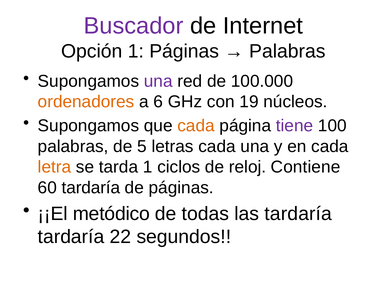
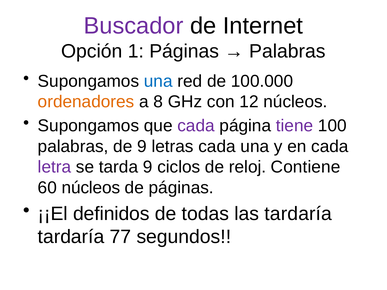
una at (158, 81) colour: purple -> blue
6: 6 -> 8
19: 19 -> 12
cada at (196, 126) colour: orange -> purple
de 5: 5 -> 9
letra colour: orange -> purple
tarda 1: 1 -> 9
60 tardaría: tardaría -> núcleos
metódico: metódico -> definidos
22: 22 -> 77
